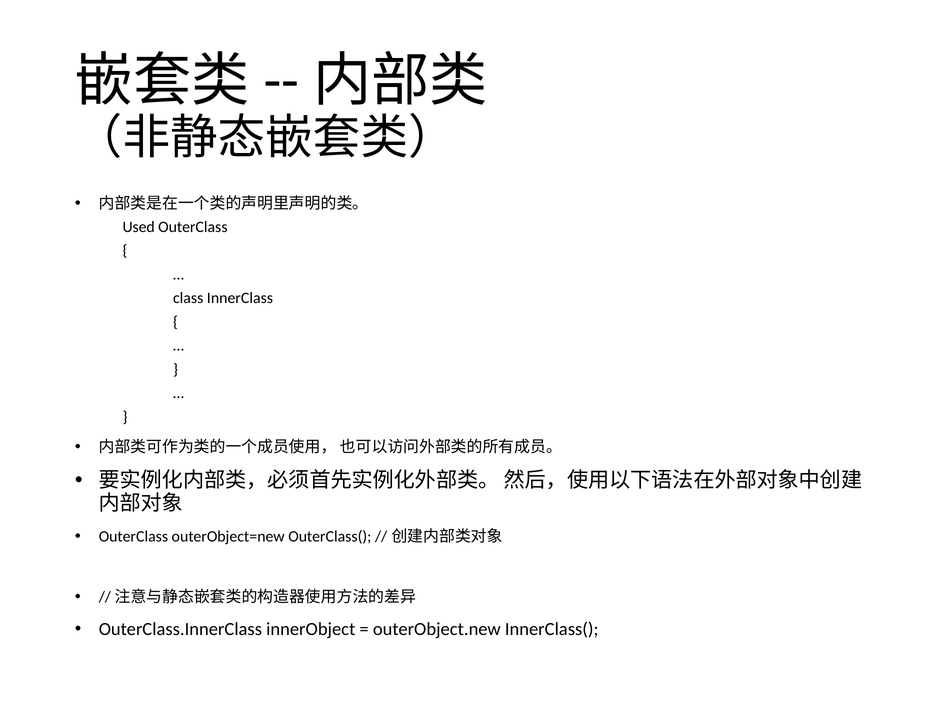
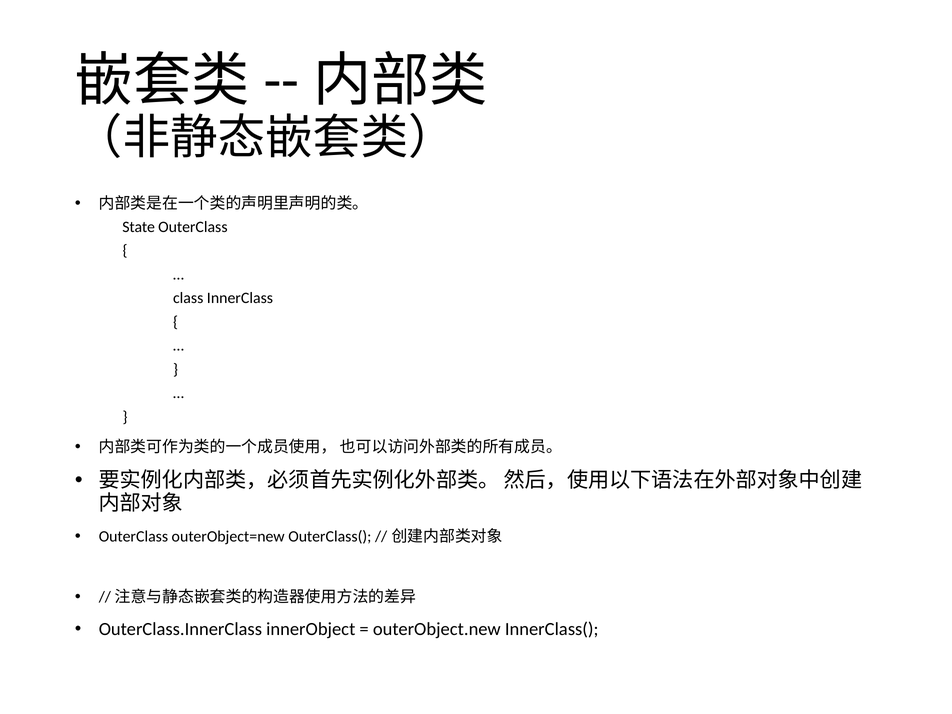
Used: Used -> State
